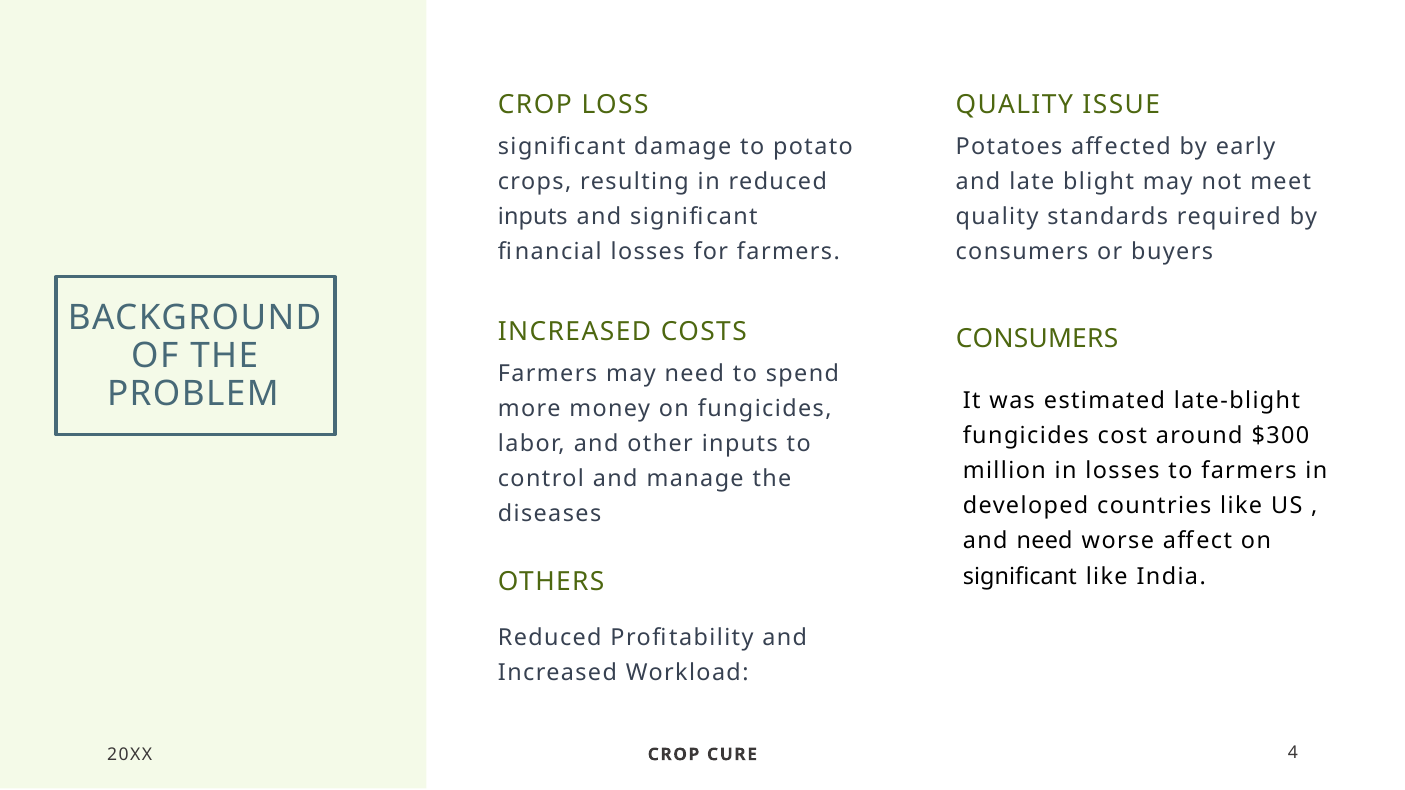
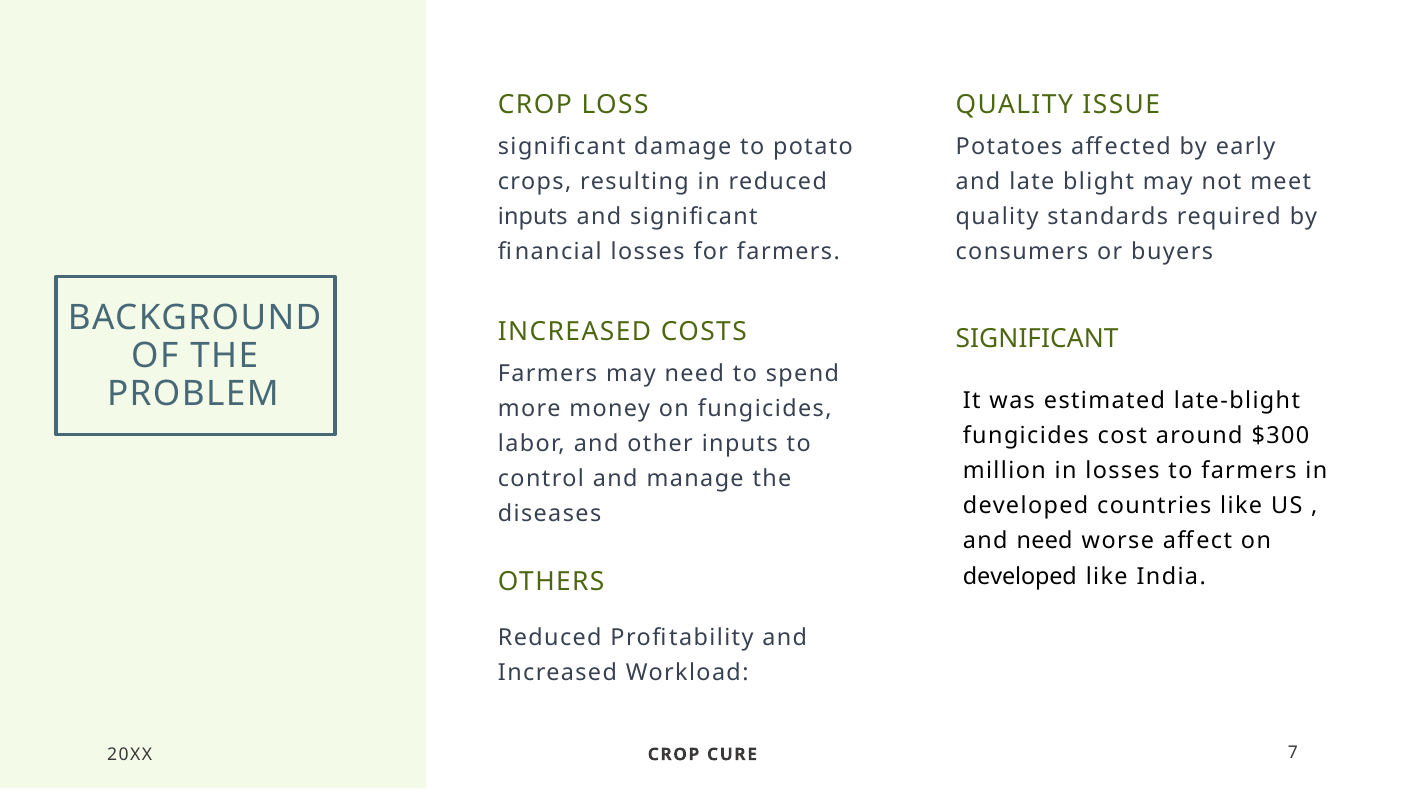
CONSUMERS at (1037, 339): CONSUMERS -> SIGNIFICANT
significant at (1020, 577): significant -> developed
4: 4 -> 7
